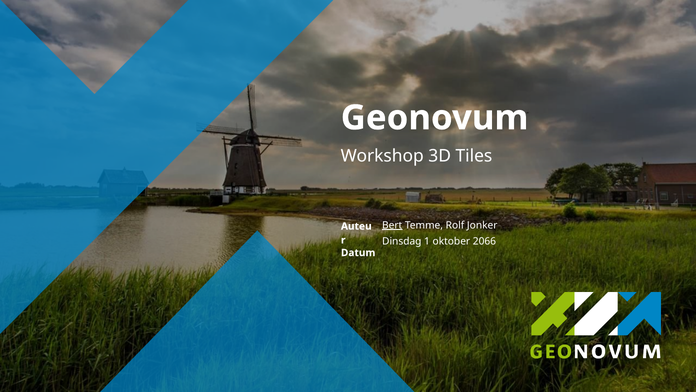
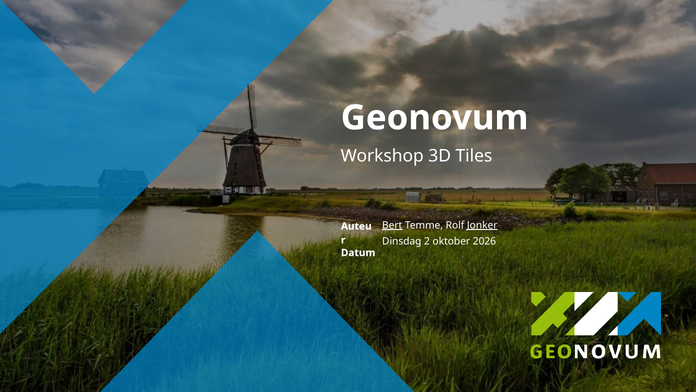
Jonker underline: none -> present
1: 1 -> 2
2066: 2066 -> 2026
